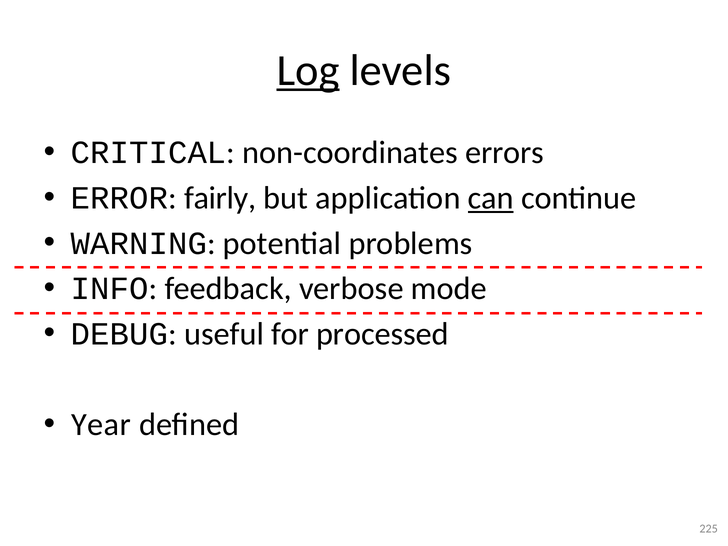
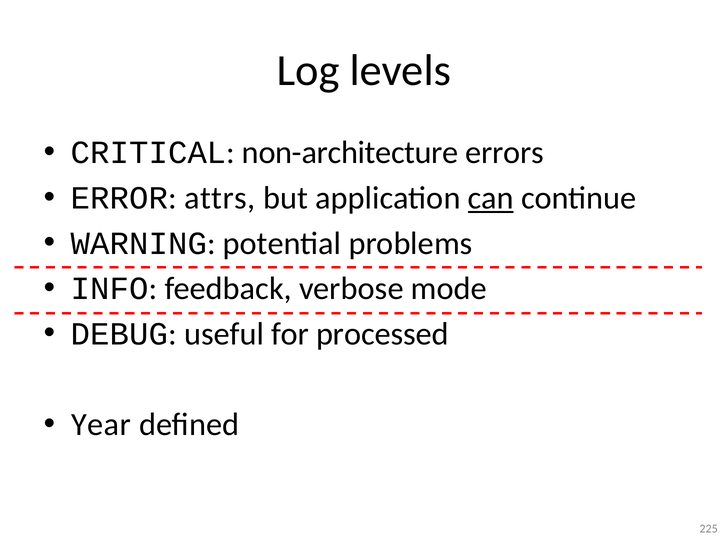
Log underline: present -> none
non-coordinates: non-coordinates -> non-architecture
fairly: fairly -> attrs
